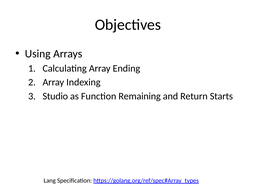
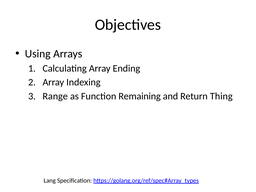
Studio: Studio -> Range
Starts: Starts -> Thing
